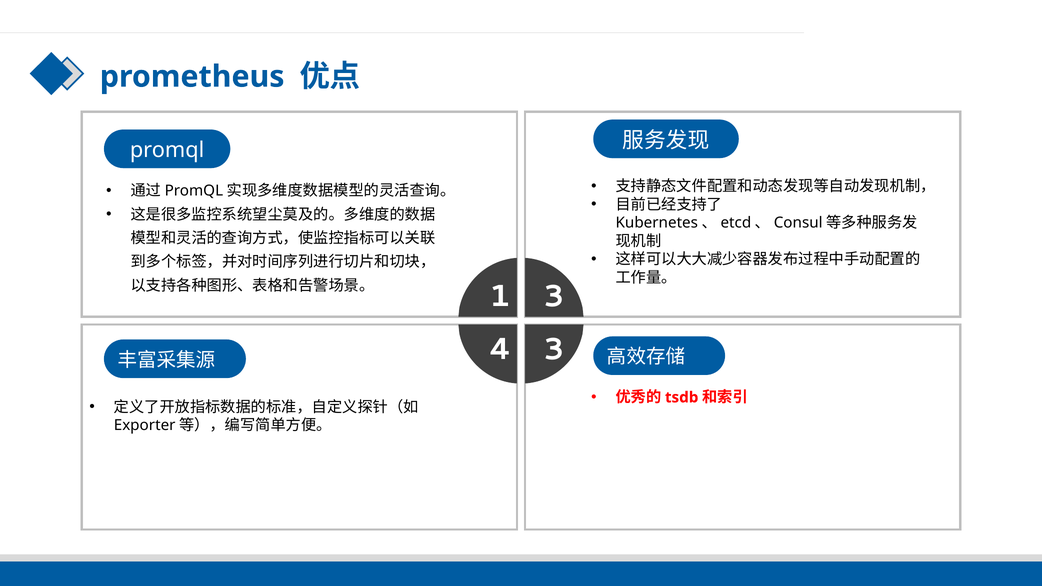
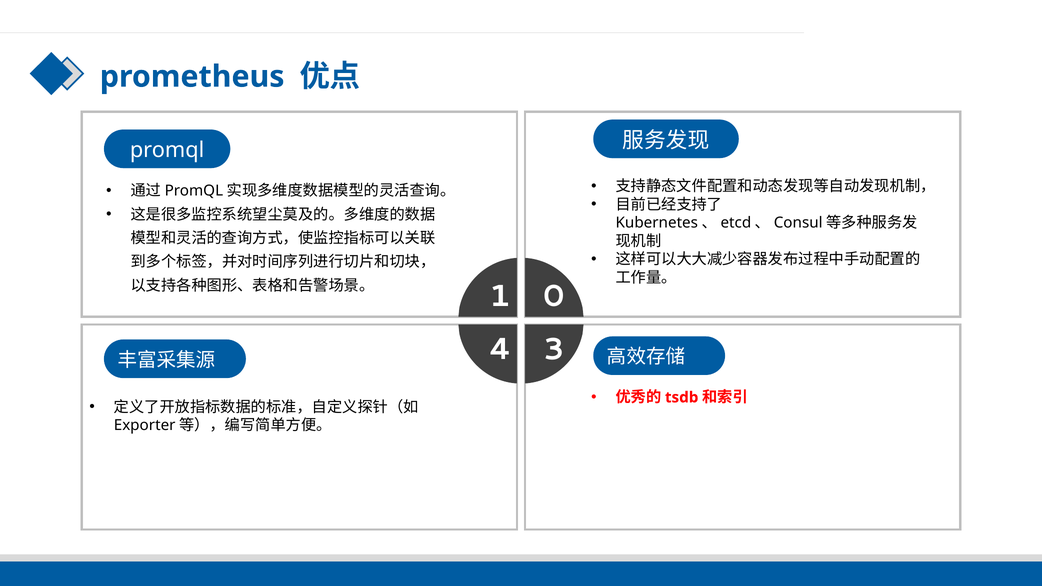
1 3: 3 -> 0
